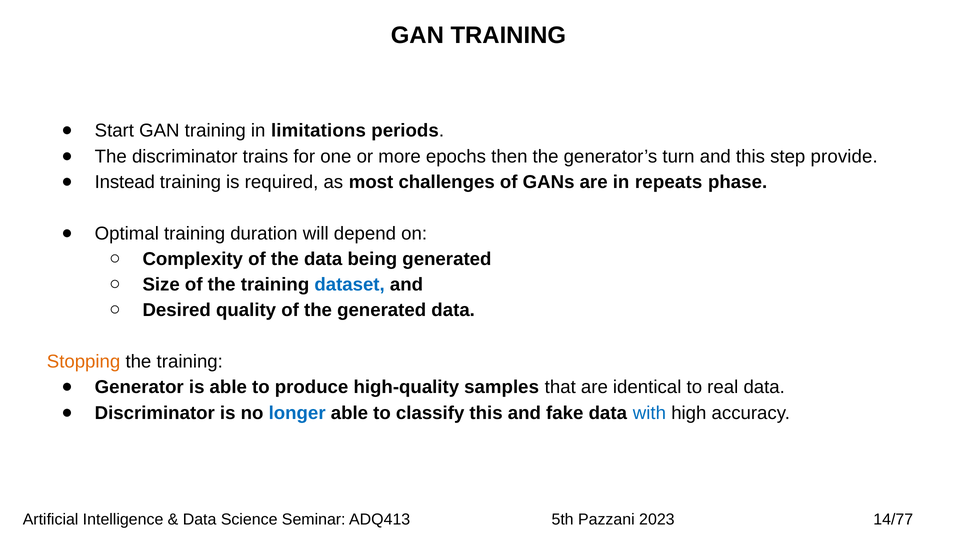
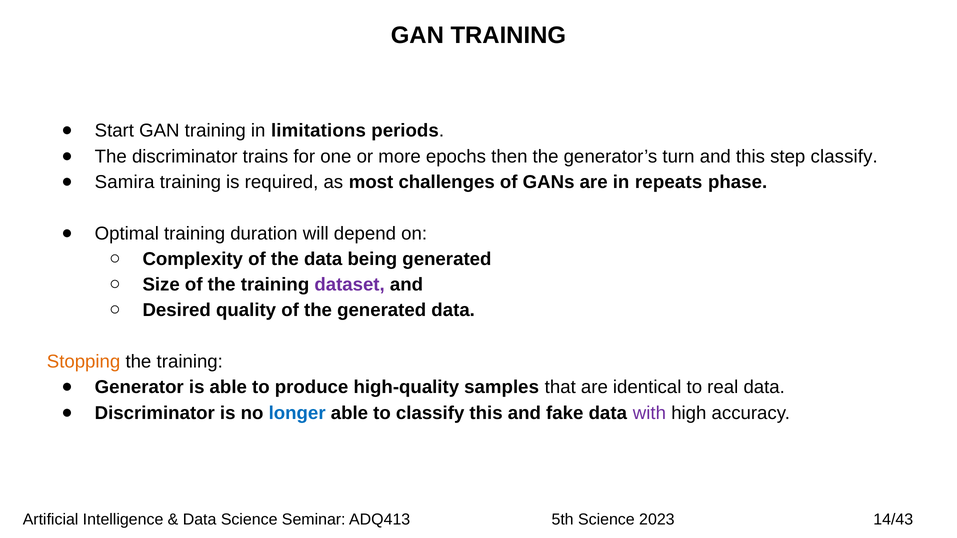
step provide: provide -> classify
Instead: Instead -> Samira
dataset colour: blue -> purple
with colour: blue -> purple
5th Pazzani: Pazzani -> Science
14/77: 14/77 -> 14/43
